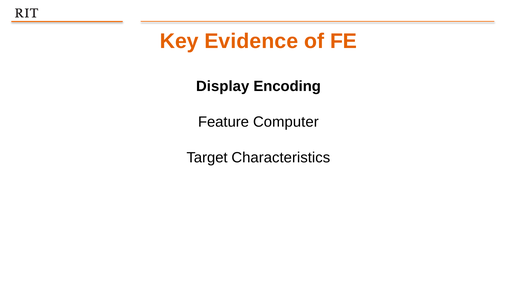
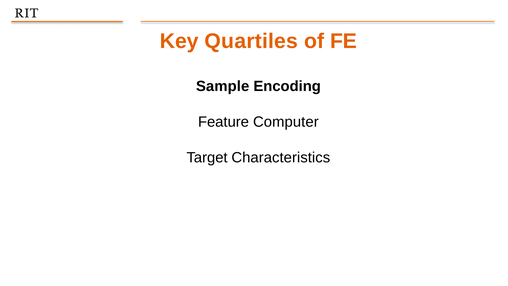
Evidence: Evidence -> Quartiles
Display: Display -> Sample
